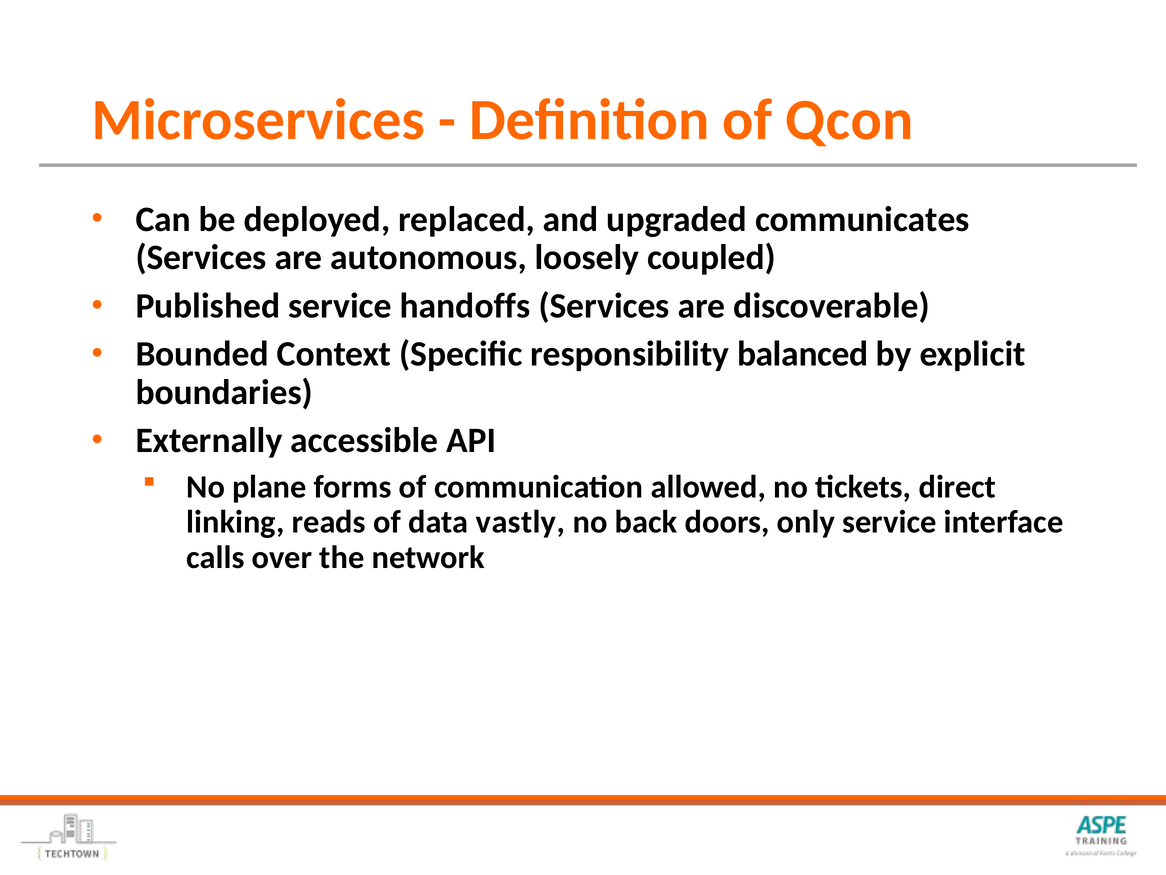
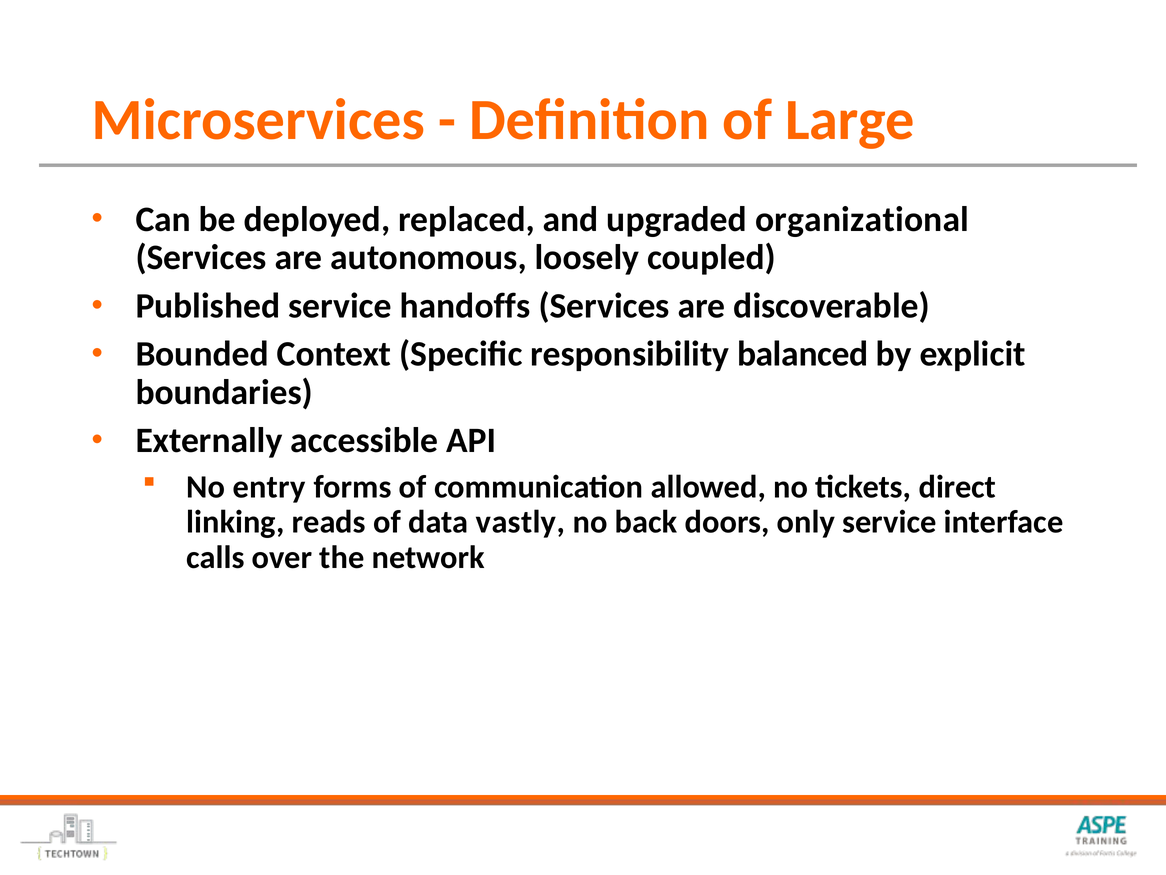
Qcon: Qcon -> Large
communicates: communicates -> organizational
plane: plane -> entry
